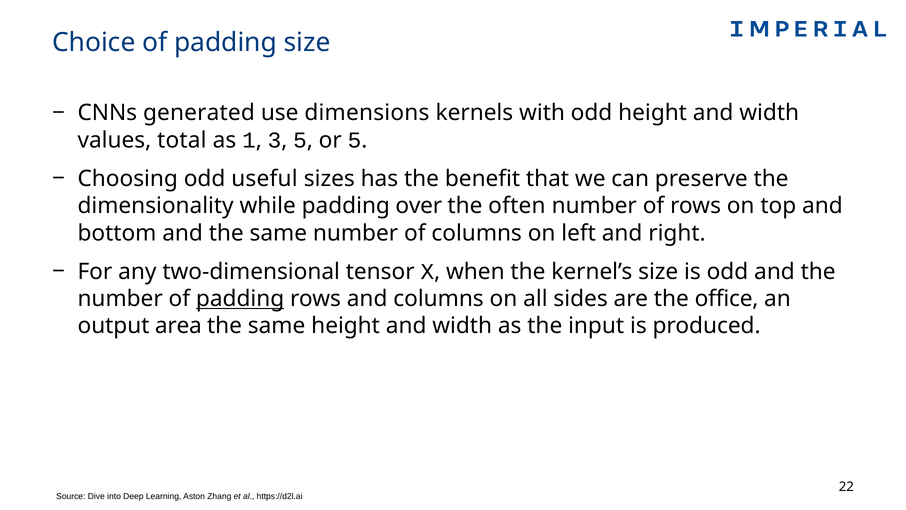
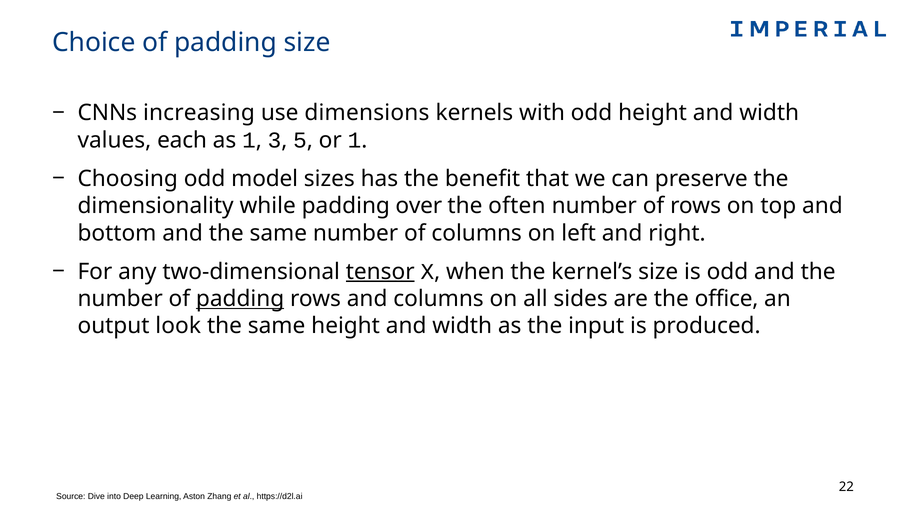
generated: generated -> increasing
total: total -> each
or 5: 5 -> 1
useful: useful -> model
tensor underline: none -> present
area: area -> look
